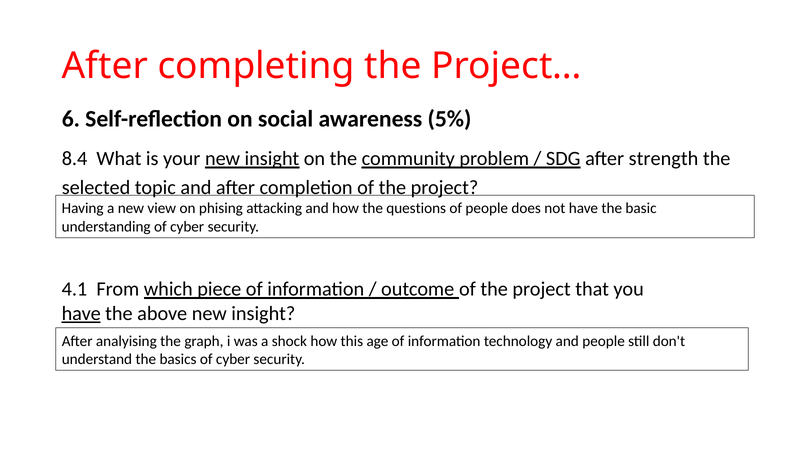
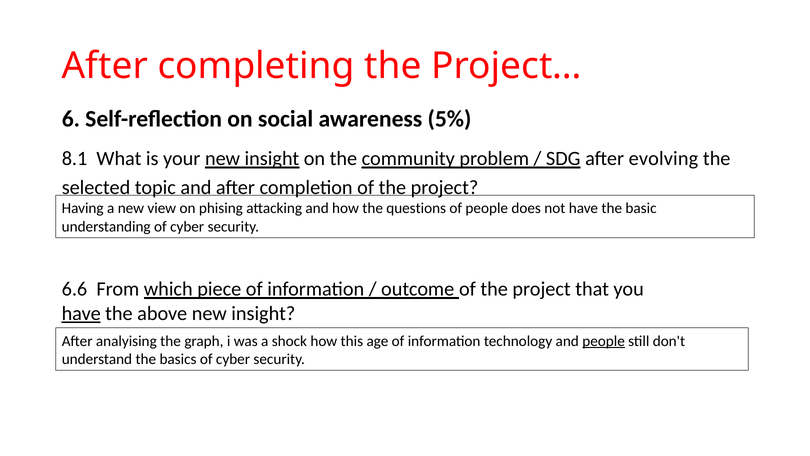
8.4: 8.4 -> 8.1
strength: strength -> evolving
4.1: 4.1 -> 6.6
people at (604, 341) underline: none -> present
